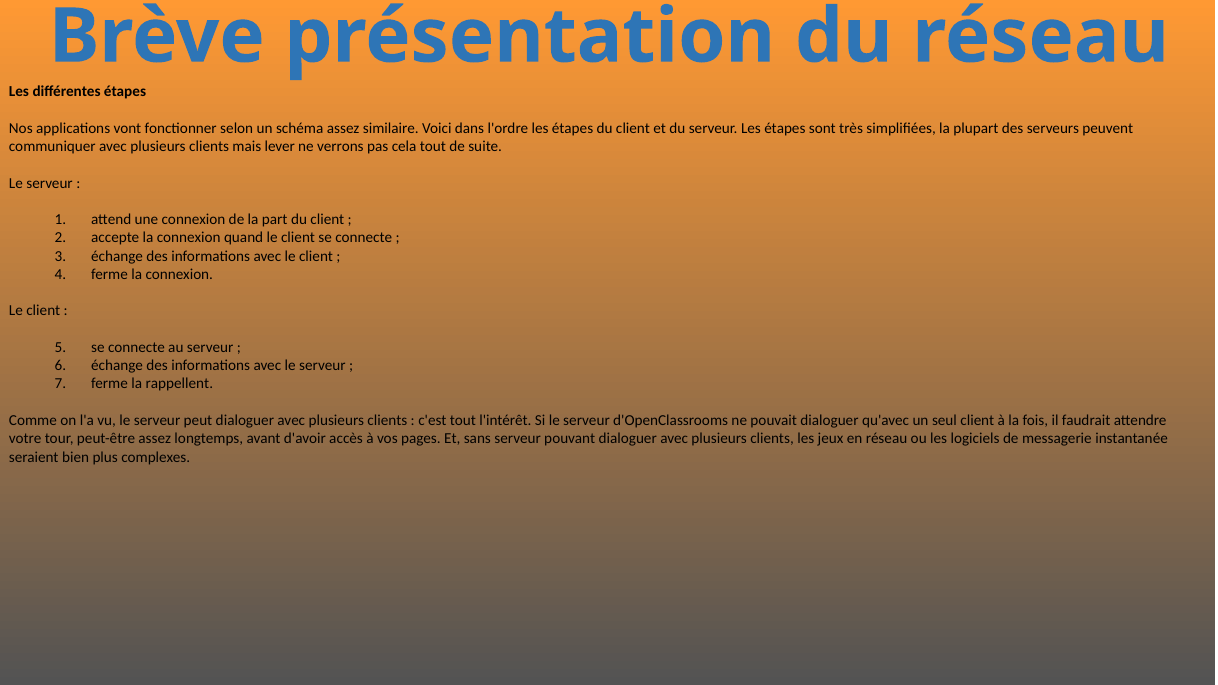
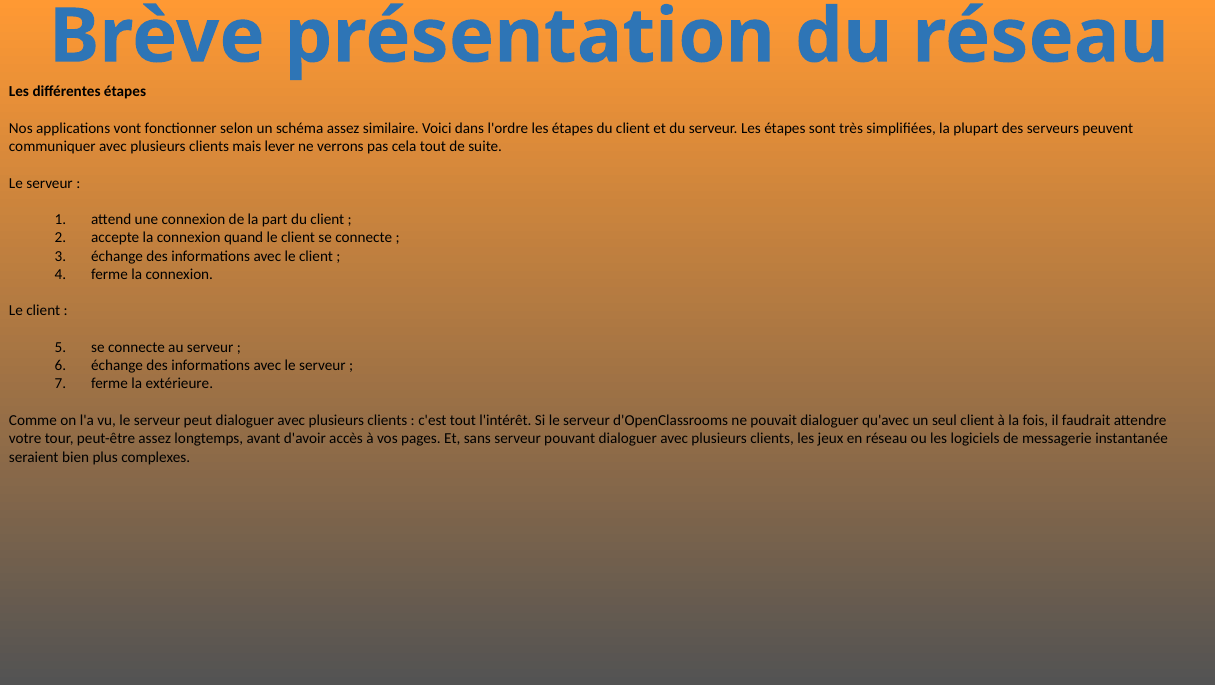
rappellent: rappellent -> extérieure
